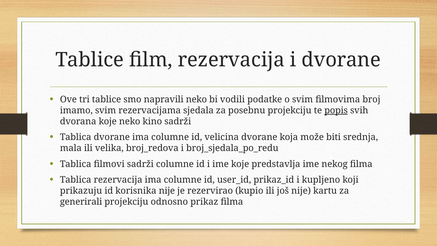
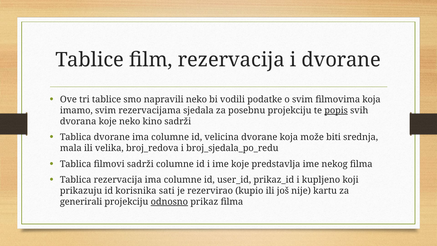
filmovima broj: broj -> koja
korisnika nije: nije -> sati
odnosno underline: none -> present
